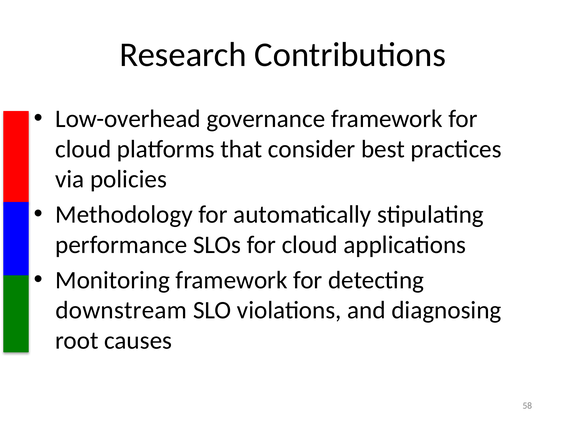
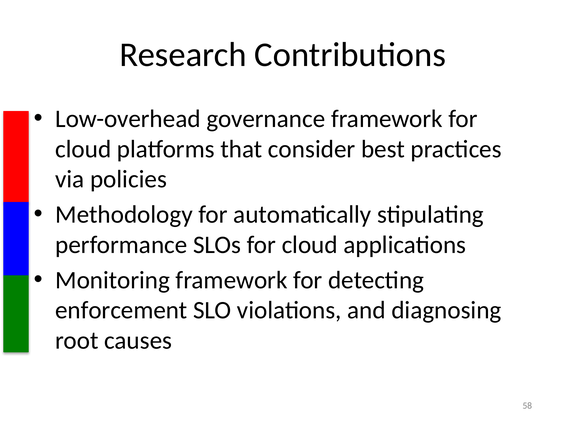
downstream: downstream -> enforcement
